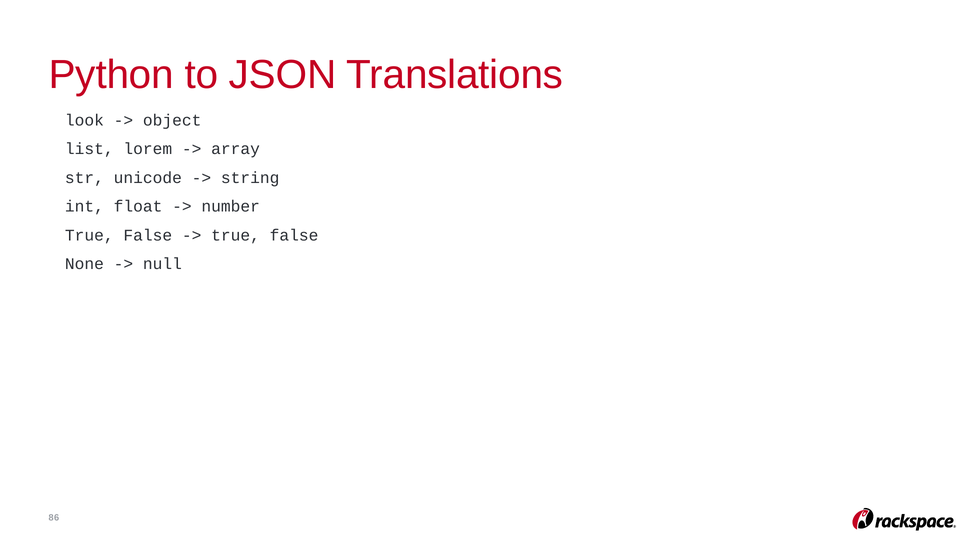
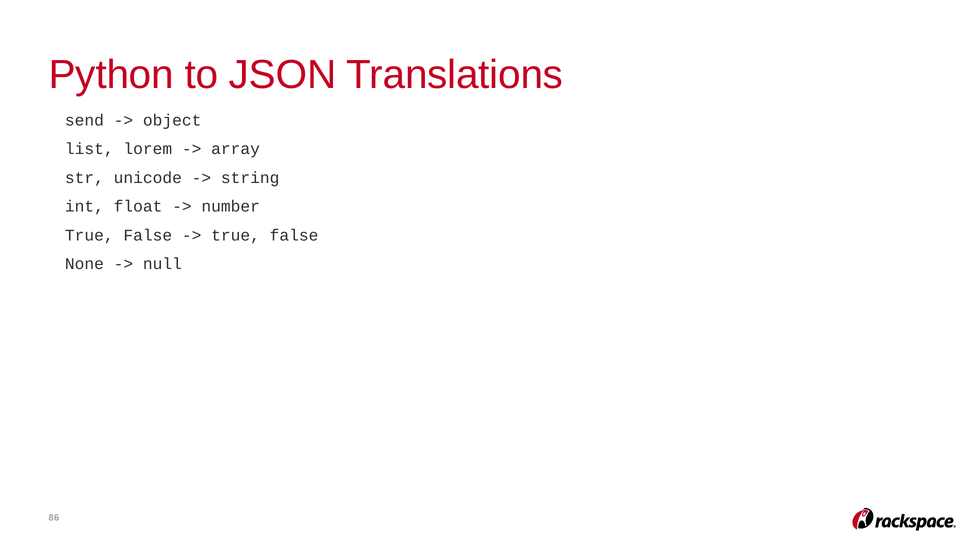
look: look -> send
